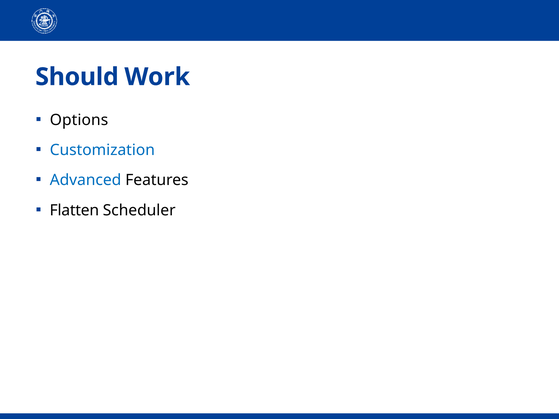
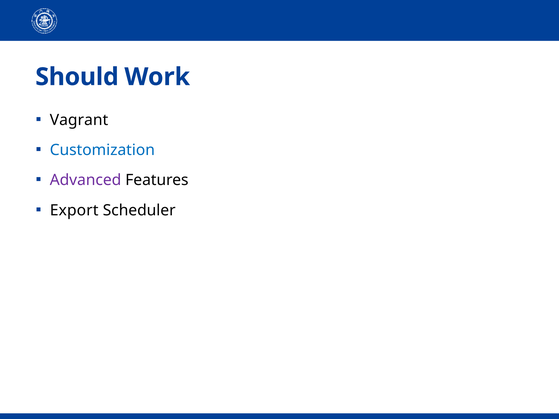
Options: Options -> Vagrant
Advanced colour: blue -> purple
Flatten: Flatten -> Export
